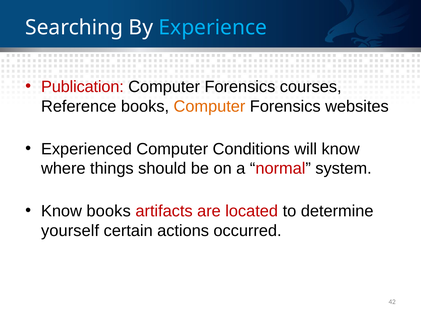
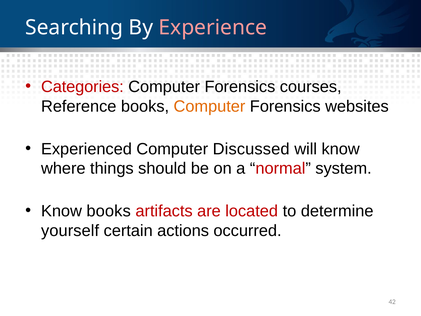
Experience colour: light blue -> pink
Publication: Publication -> Categories
Conditions: Conditions -> Discussed
